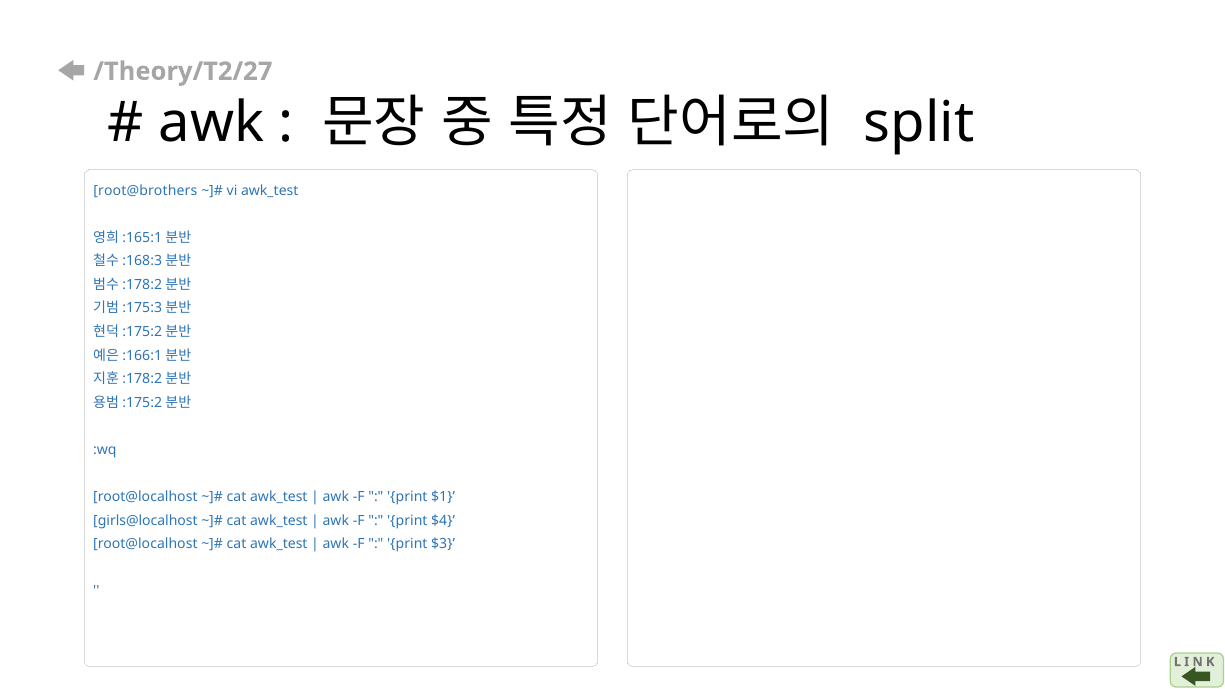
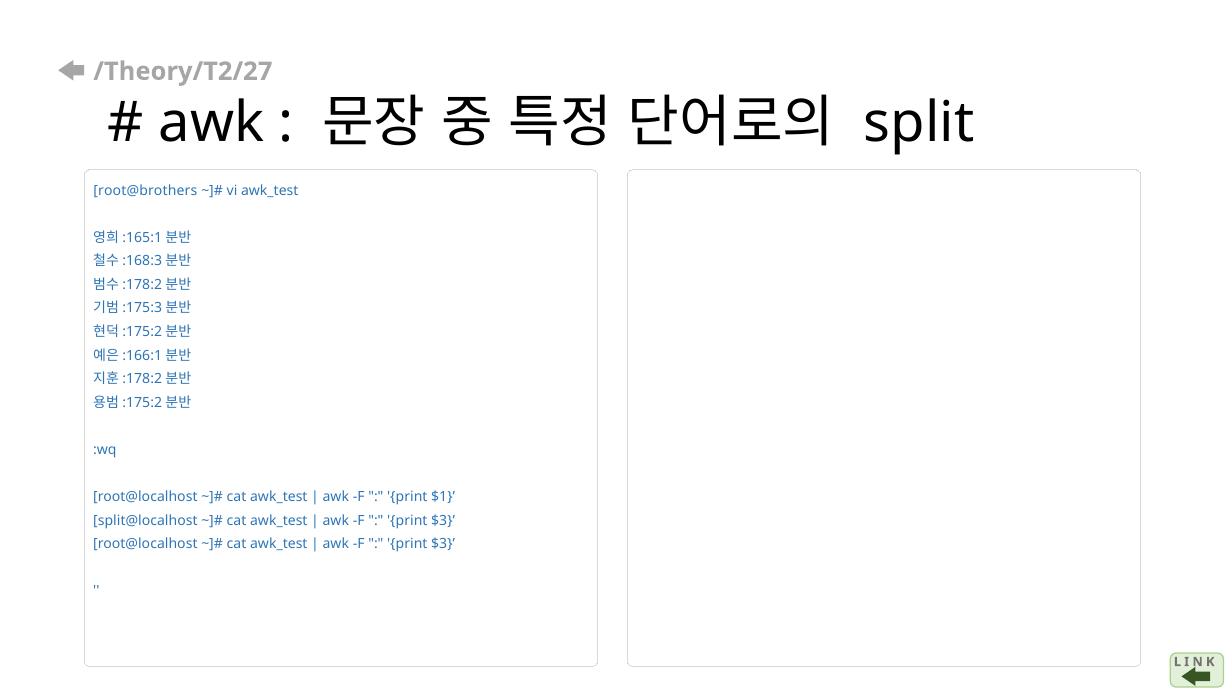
girls@localhost: girls@localhost -> split@localhost
$4 at (443, 521): $4 -> $3
